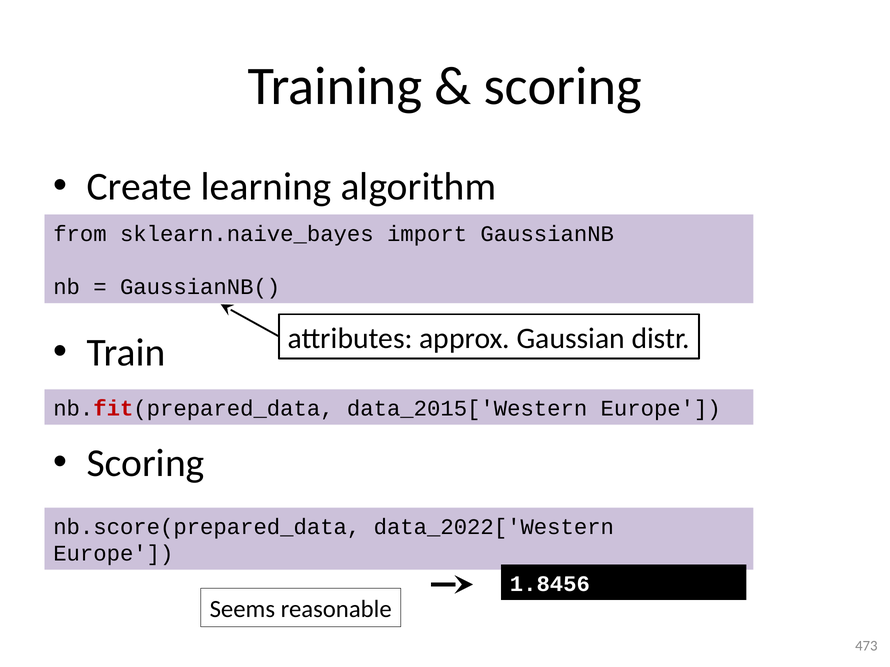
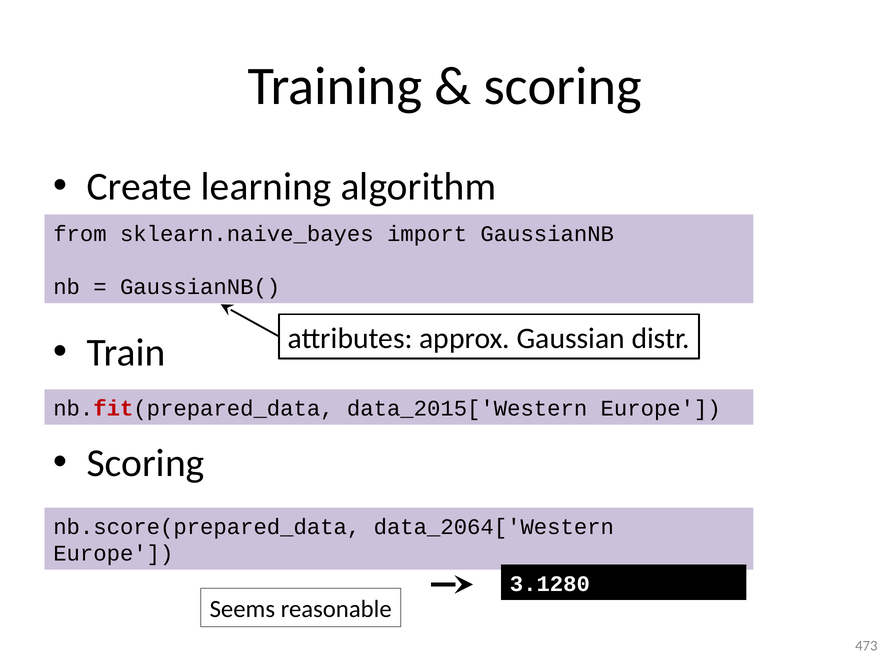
data_2022['Western: data_2022['Western -> data_2064['Western
1.8456: 1.8456 -> 3.1280
